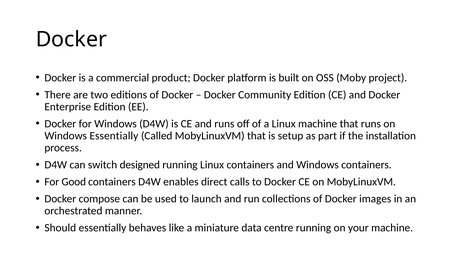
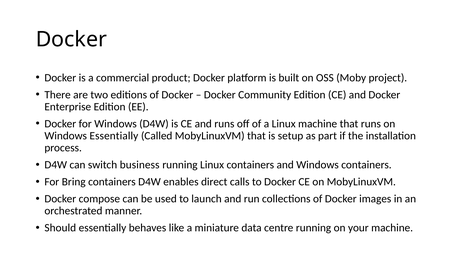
designed: designed -> business
Good: Good -> Bring
